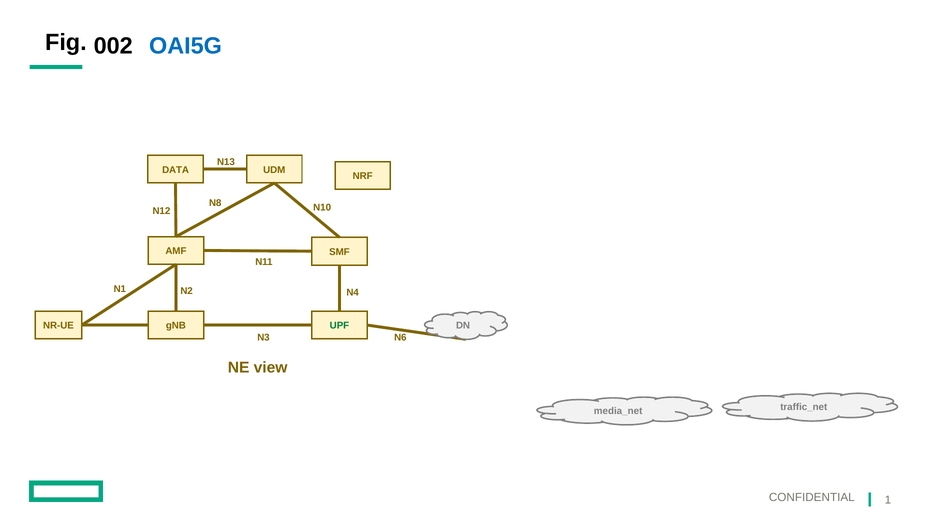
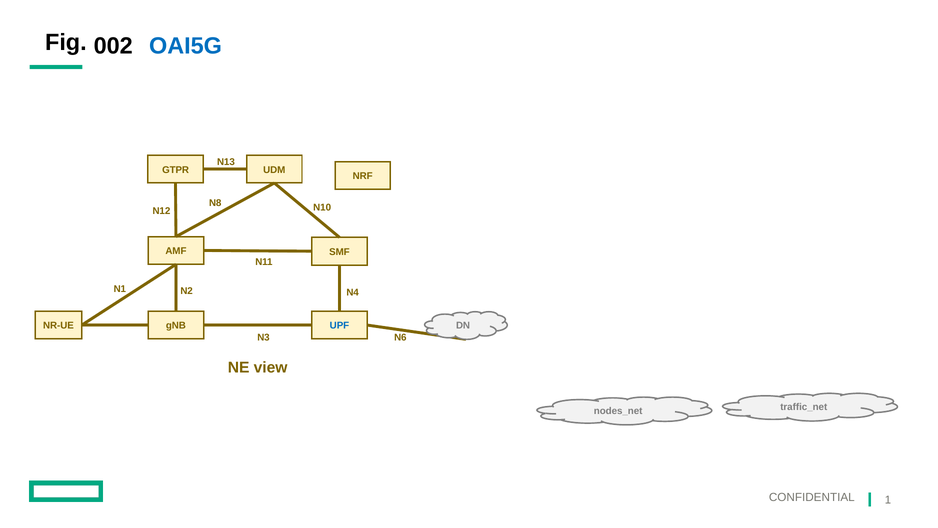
DATA: DATA -> GTPR
UPF colour: green -> blue
media_net: media_net -> nodes_net
